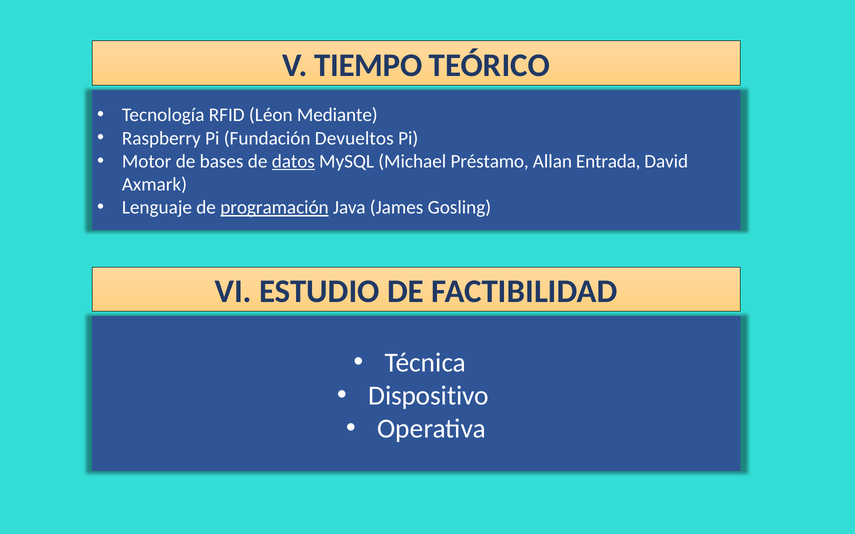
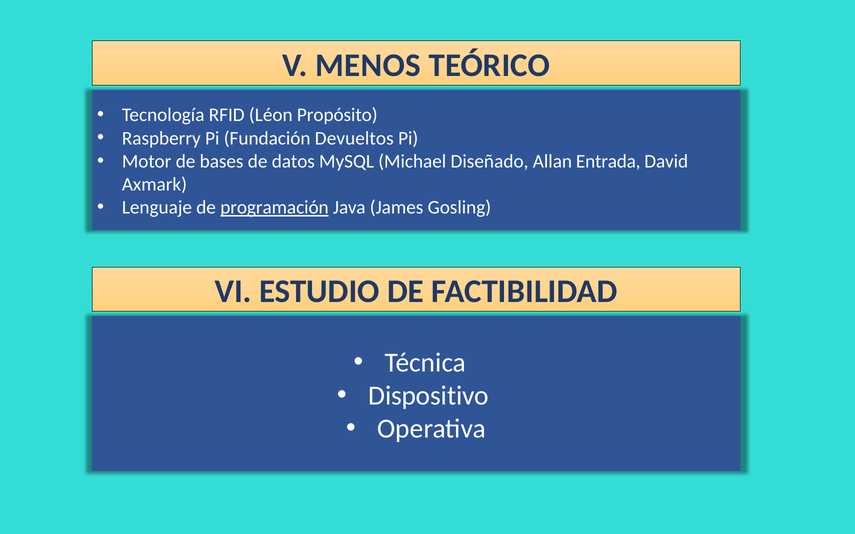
TIEMPO: TIEMPO -> MENOS
Mediante: Mediante -> Propósito
datos underline: present -> none
Préstamo: Préstamo -> Diseñado
